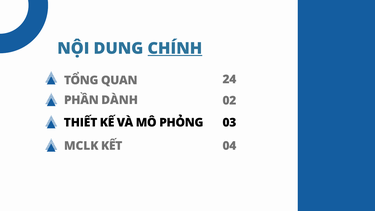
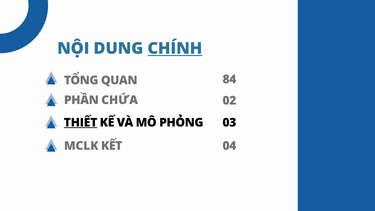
24: 24 -> 84
DÀNH: DÀNH -> CHỨA
THIẾT underline: none -> present
